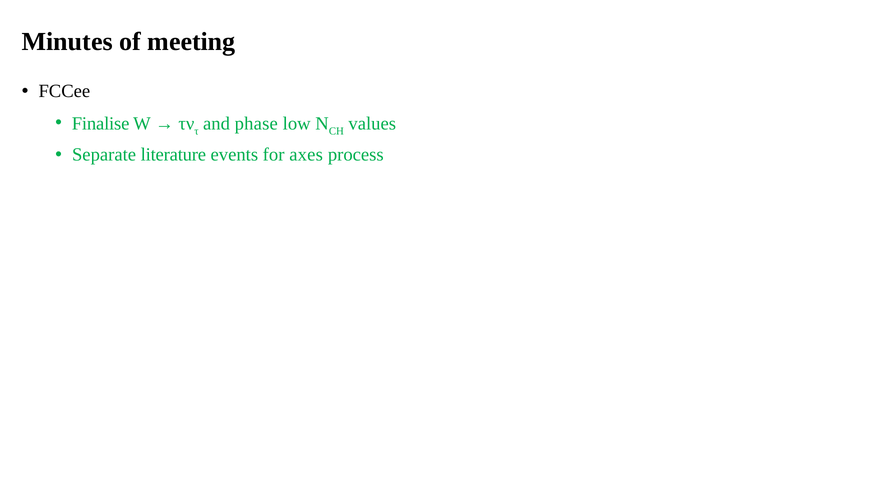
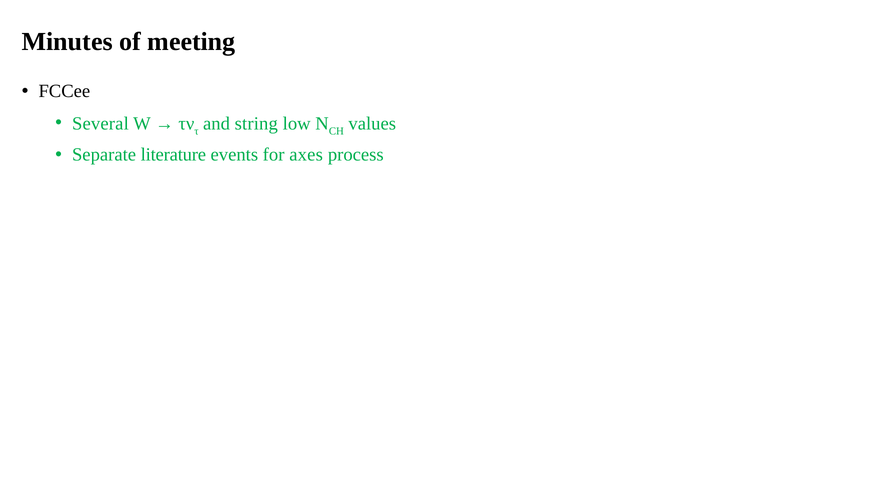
Finalise: Finalise -> Several
phase: phase -> string
